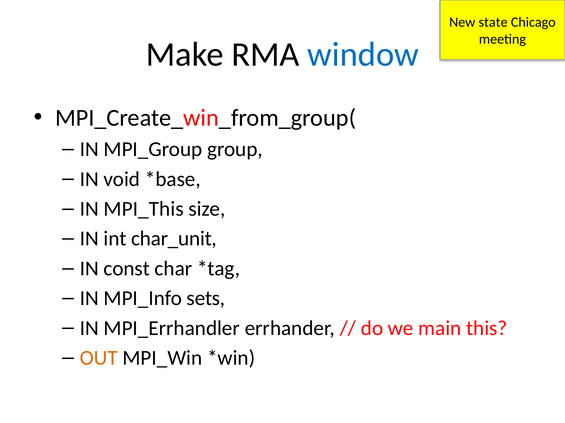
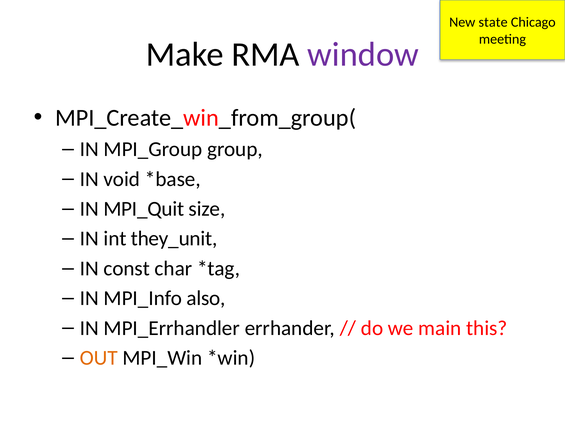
window colour: blue -> purple
MPI_This: MPI_This -> MPI_Quit
char_unit: char_unit -> they_unit
sets: sets -> also
